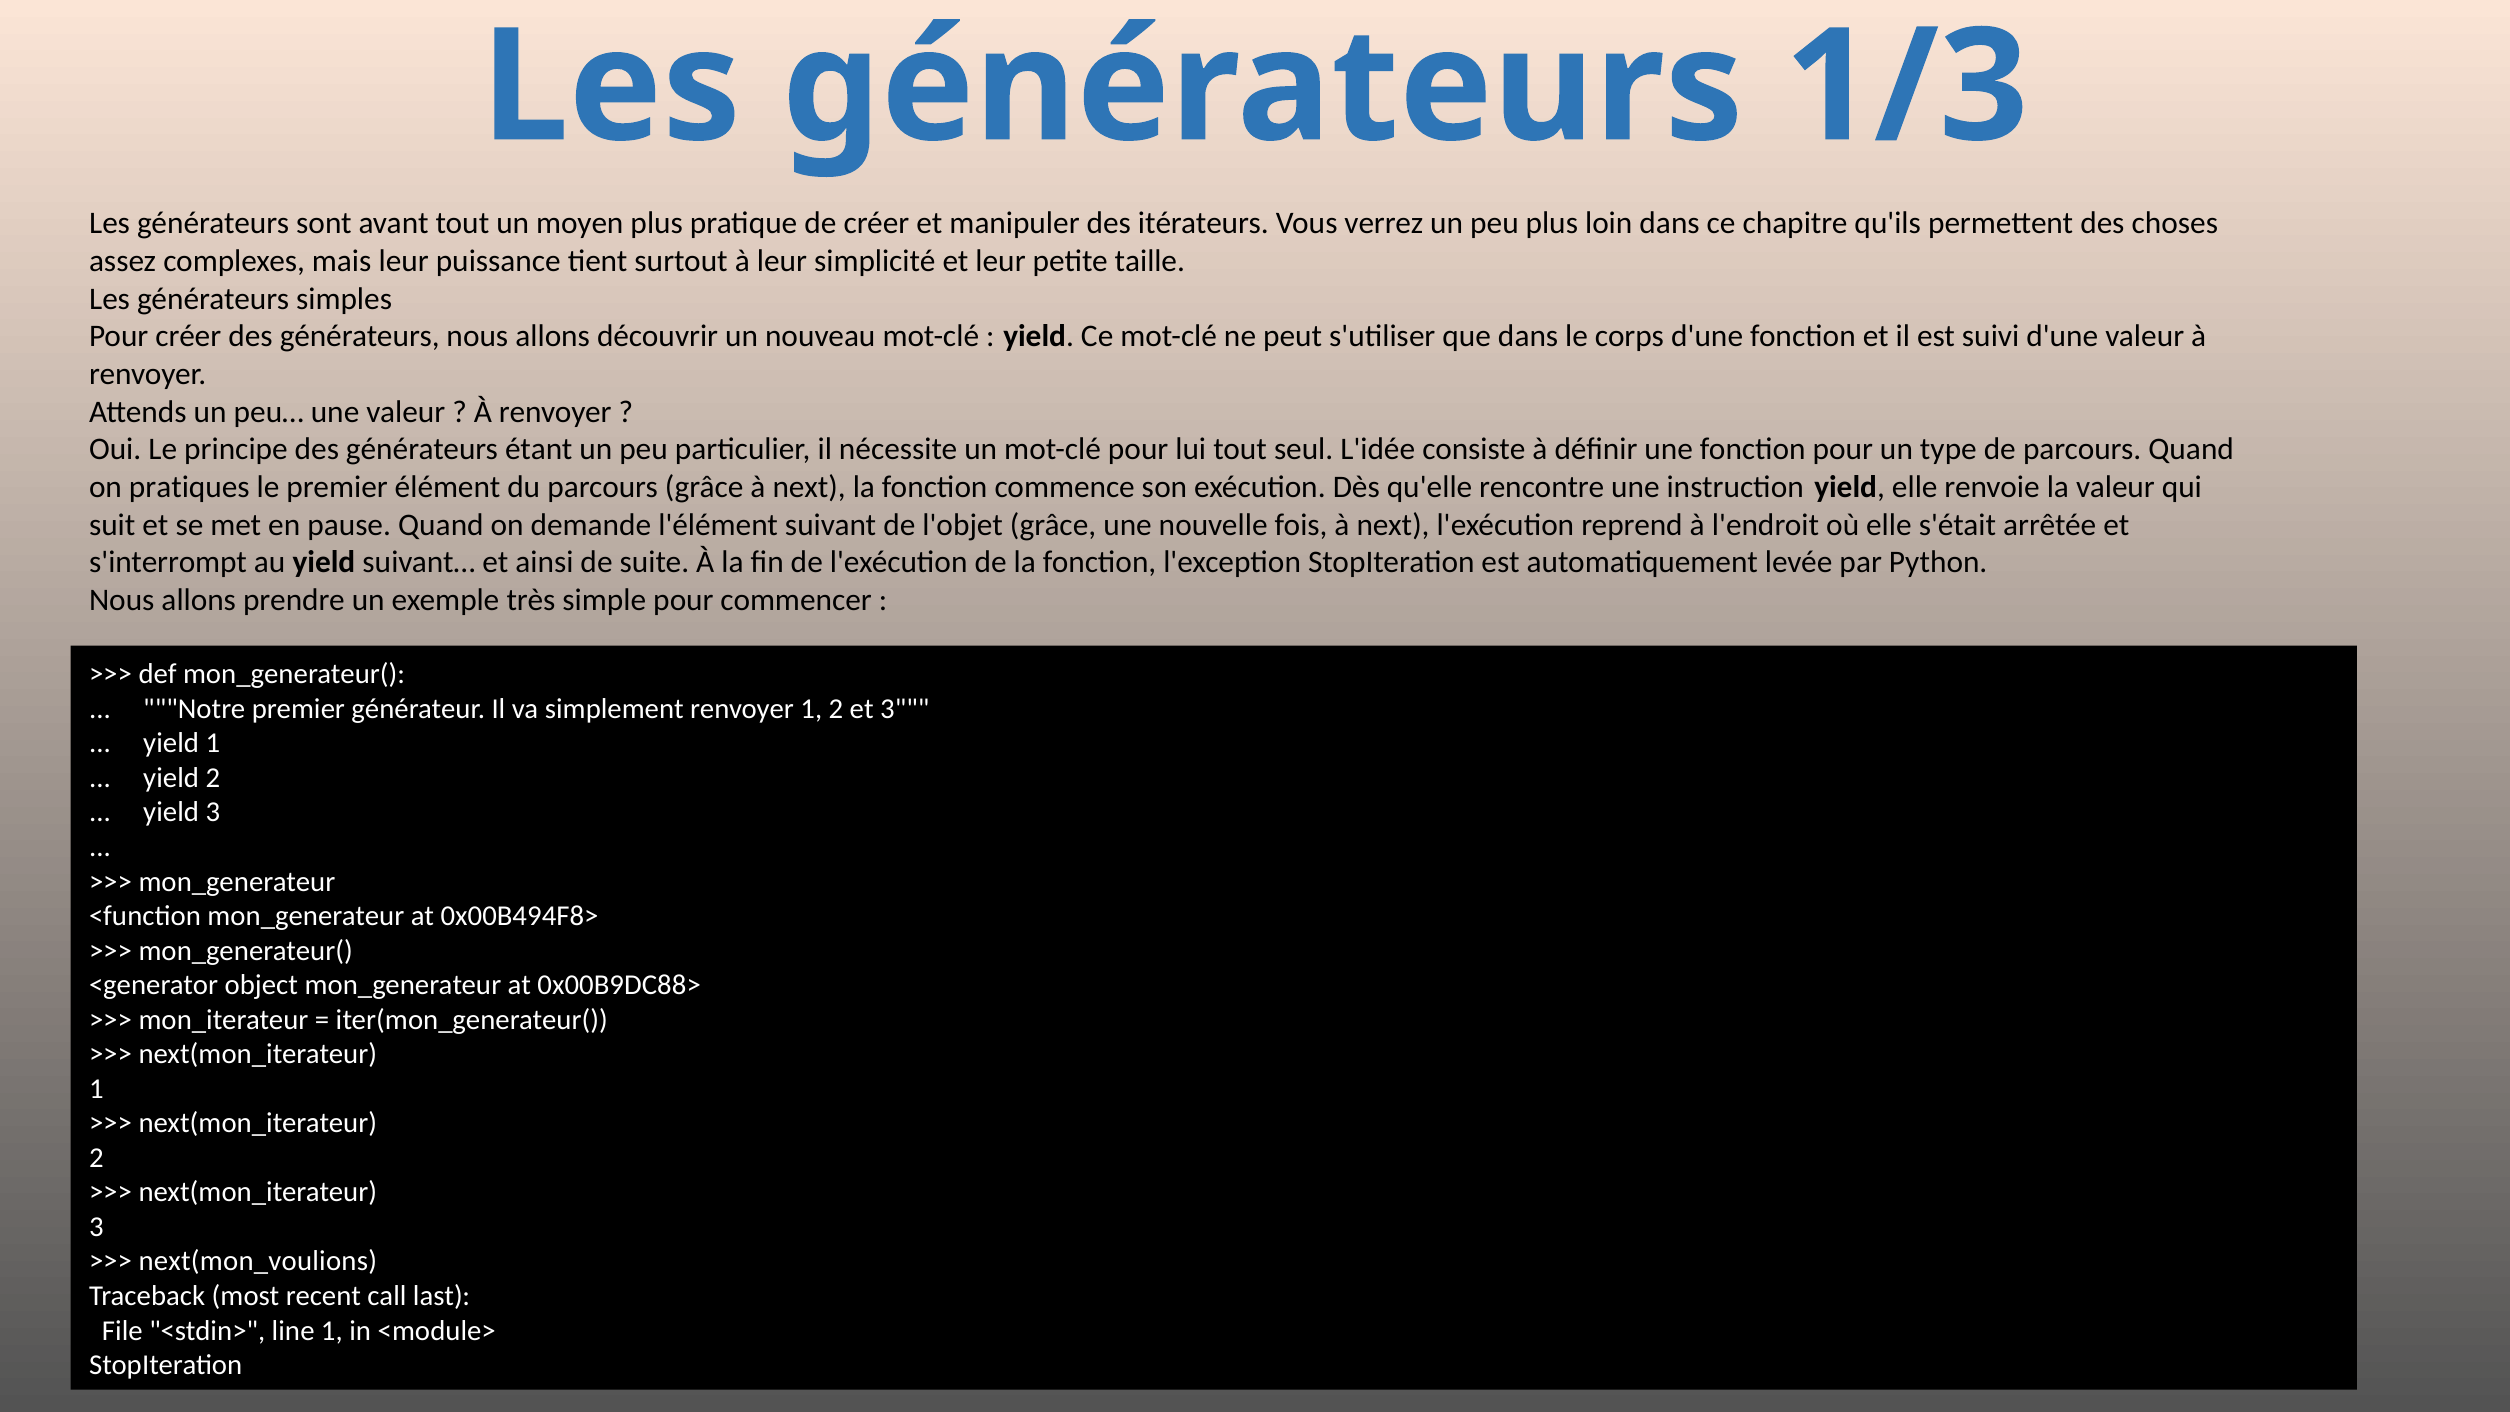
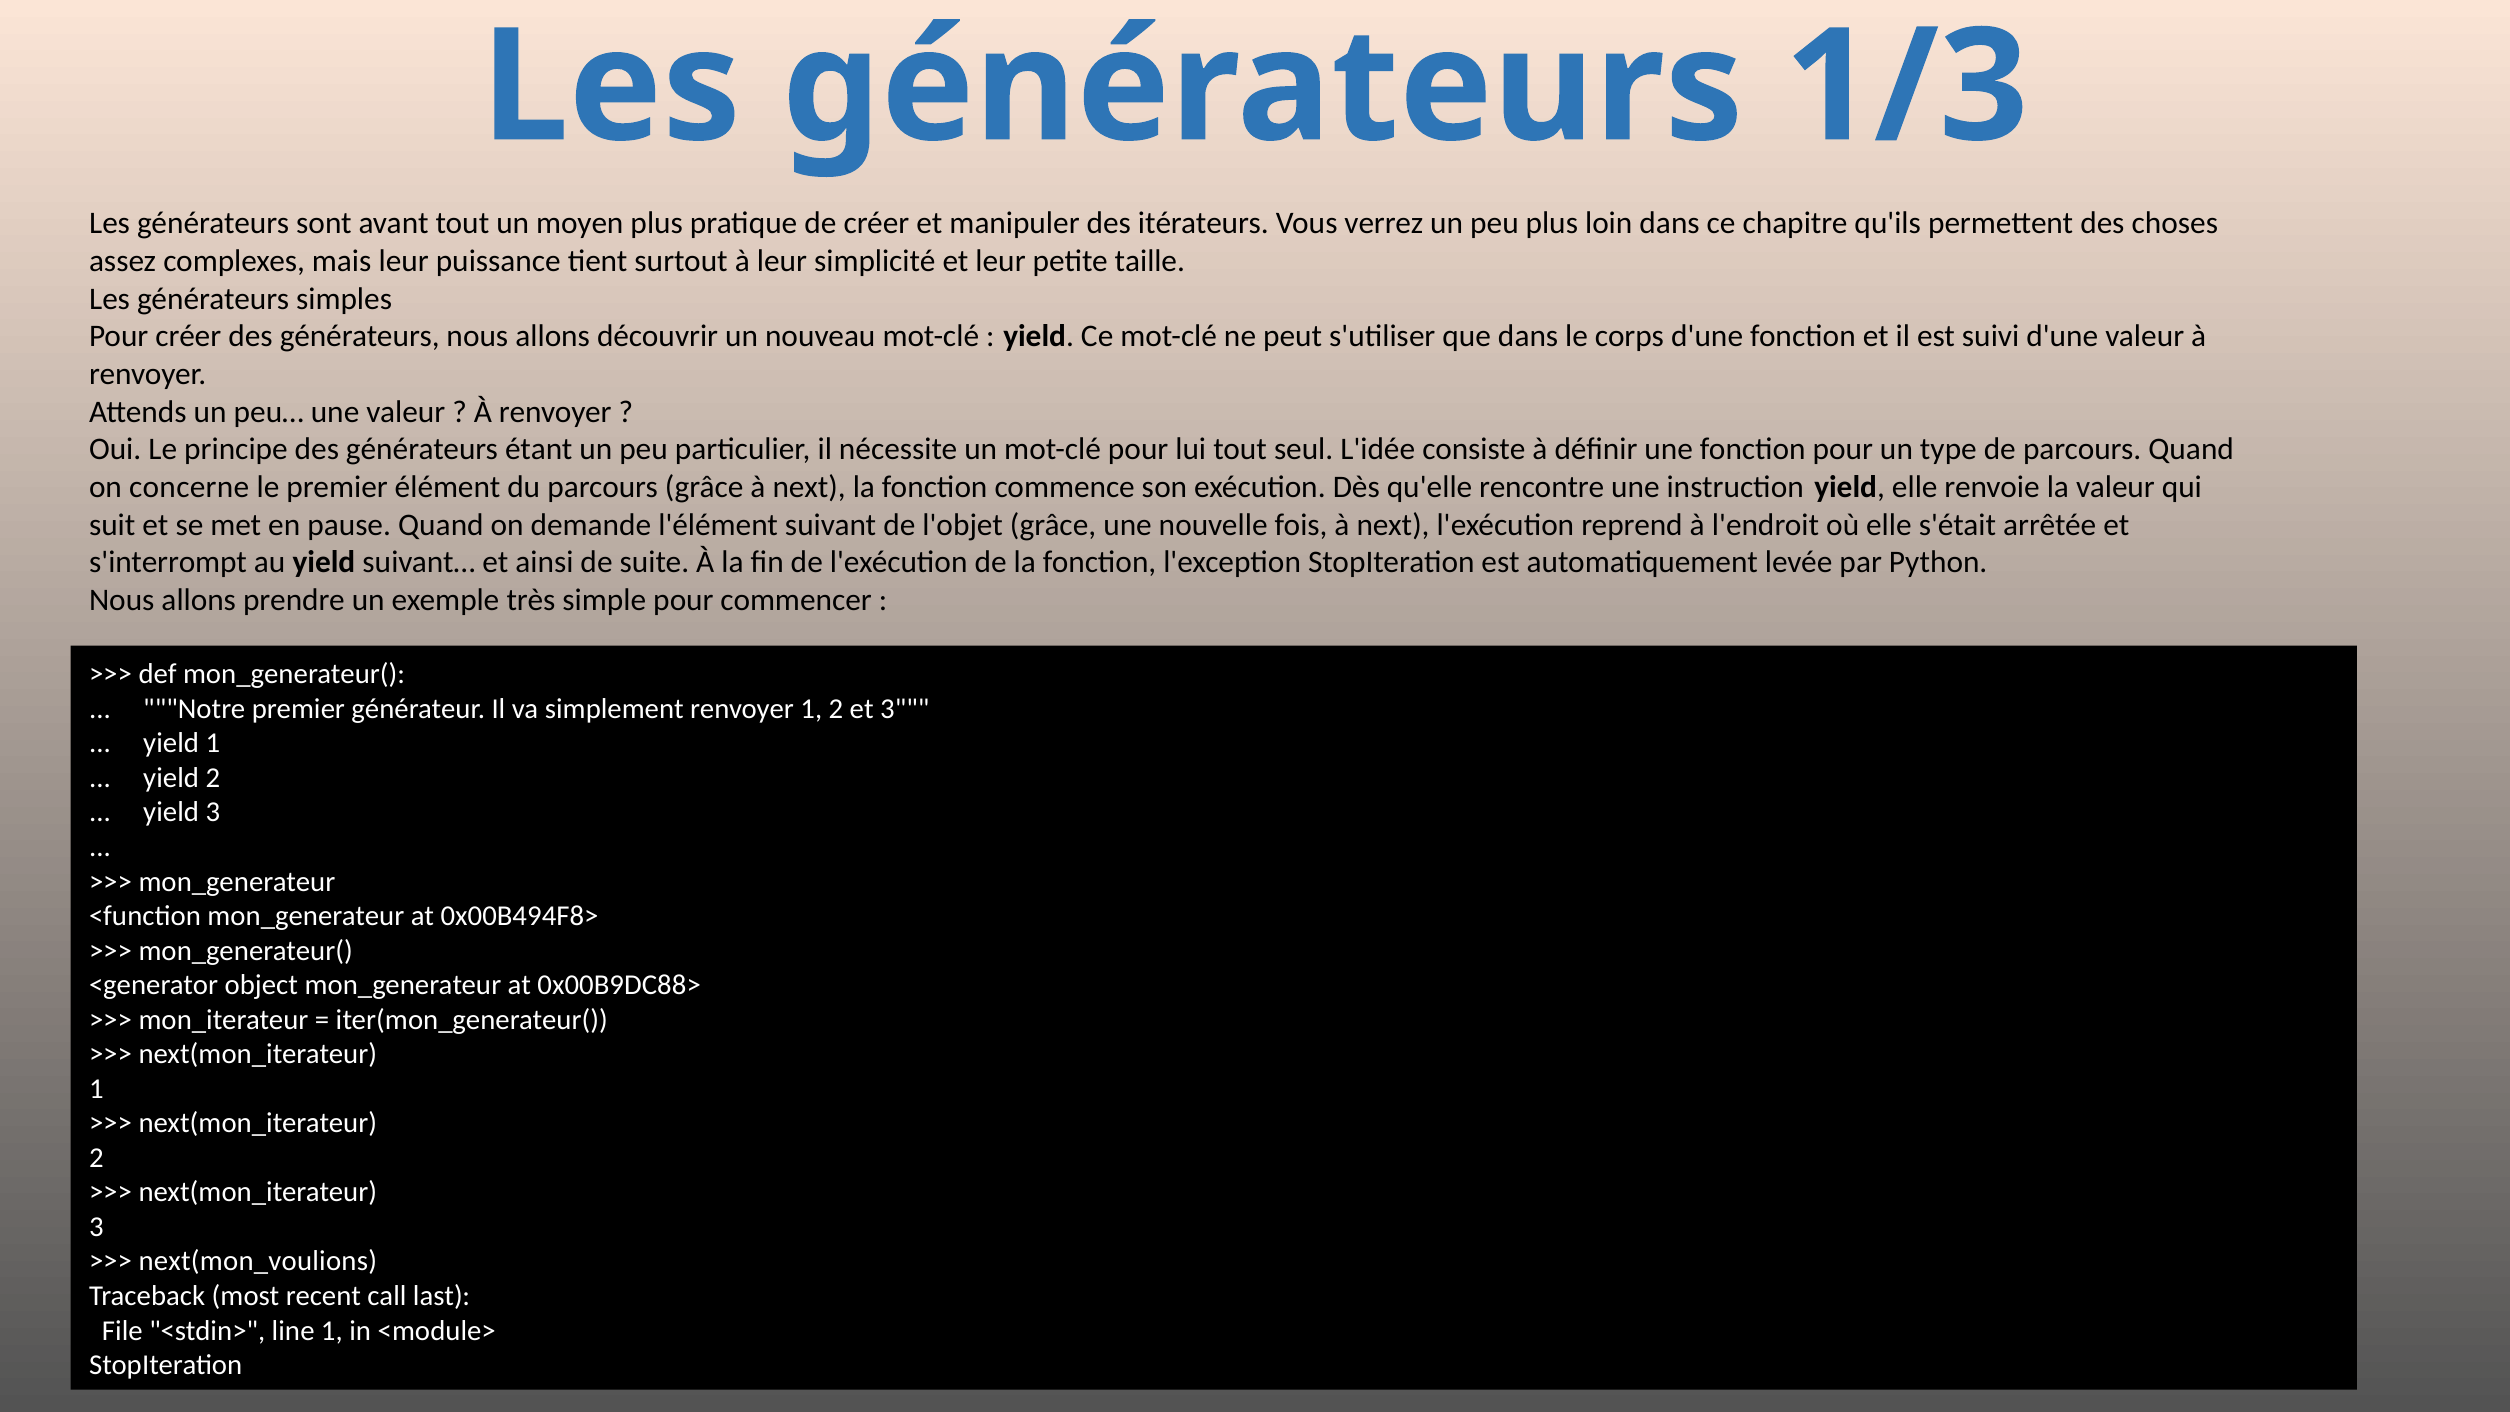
pratiques: pratiques -> concerne
